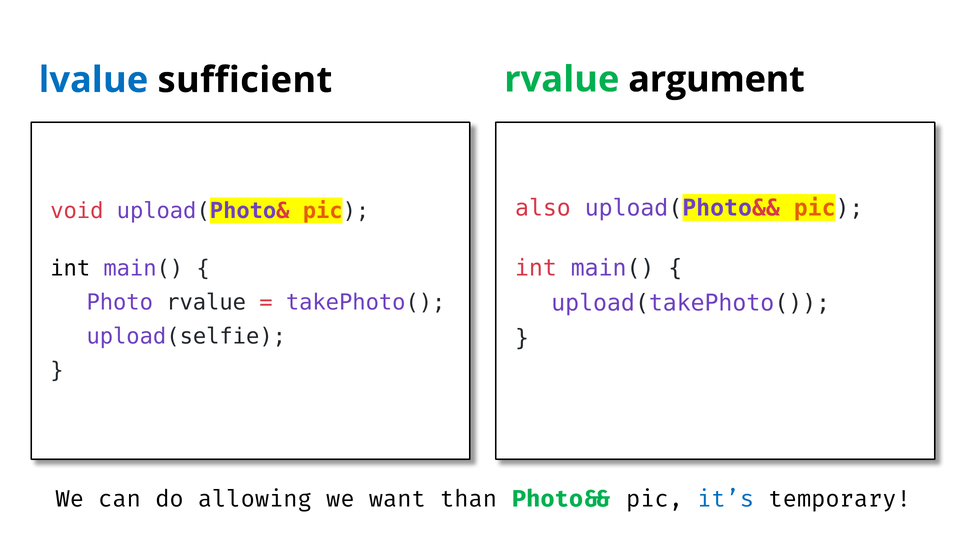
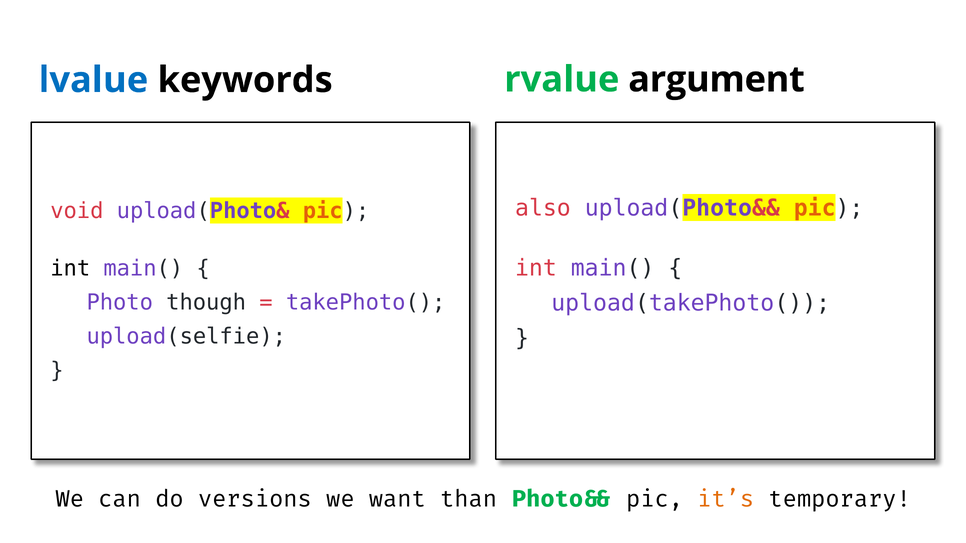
sufficient: sufficient -> keywords
Photo rvalue: rvalue -> though
allowing: allowing -> versions
it’s colour: blue -> orange
